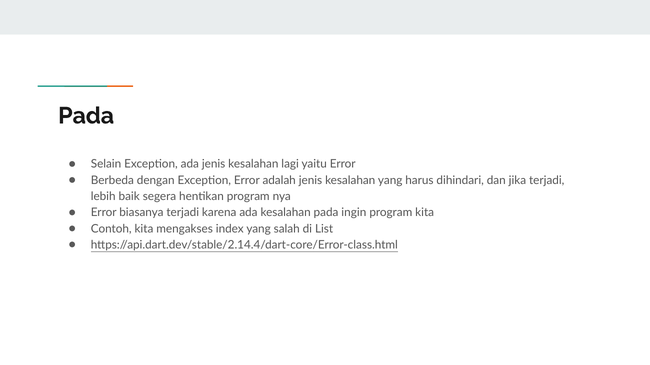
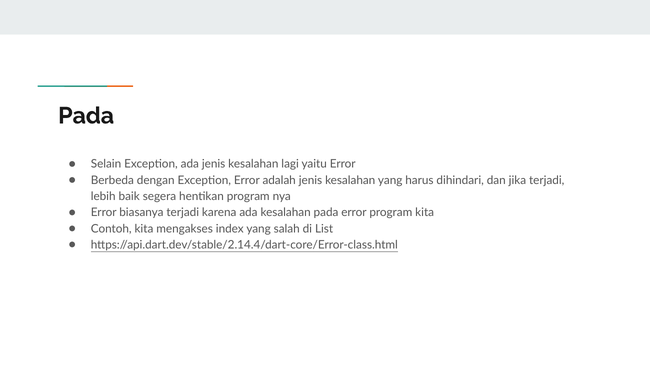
pada ingin: ingin -> error
